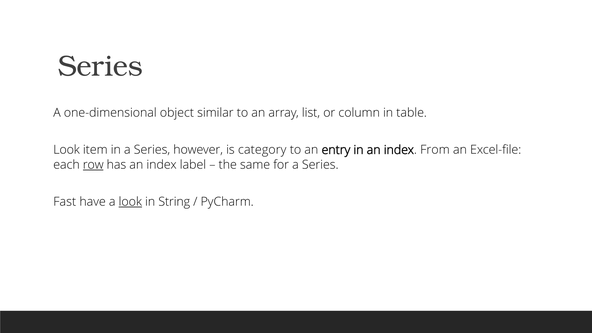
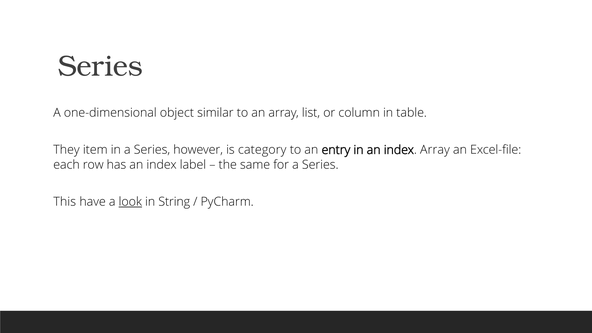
Look at (67, 150): Look -> They
index From: From -> Array
row underline: present -> none
Fast: Fast -> This
